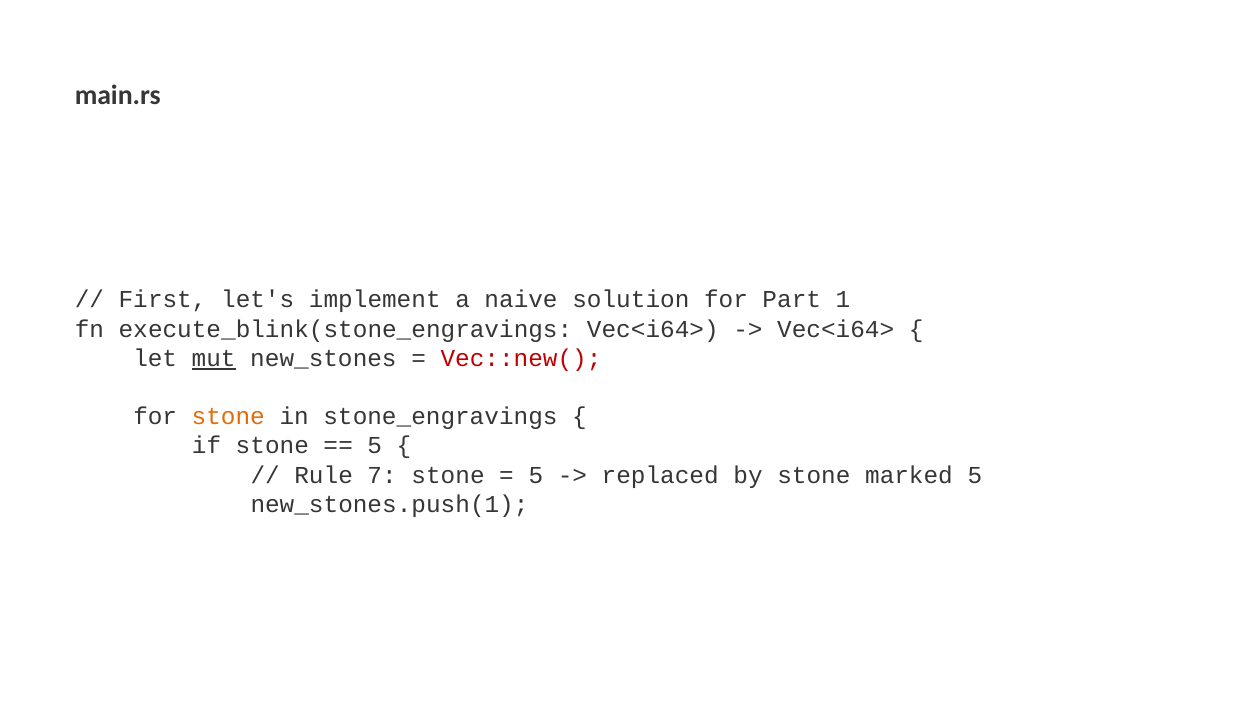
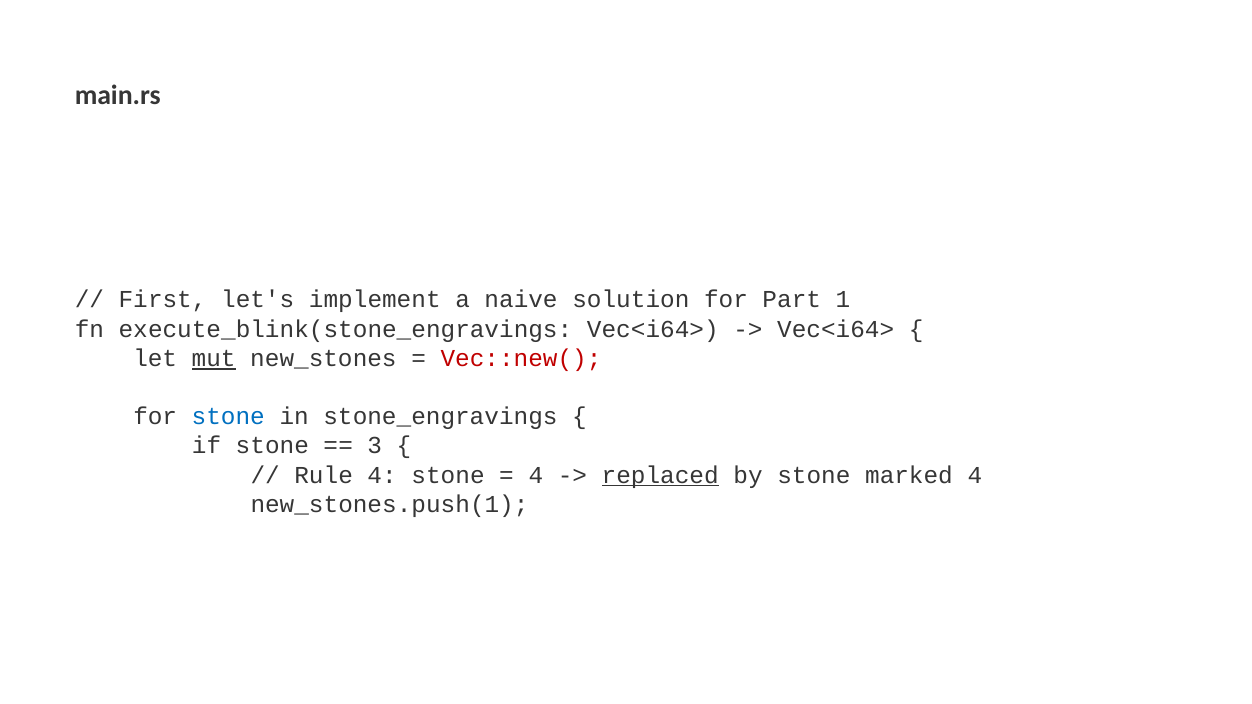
stone at (228, 417) colour: orange -> blue
5 at (375, 446): 5 -> 3
Rule 7: 7 -> 4
5 at (536, 475): 5 -> 4
replaced underline: none -> present
marked 5: 5 -> 4
